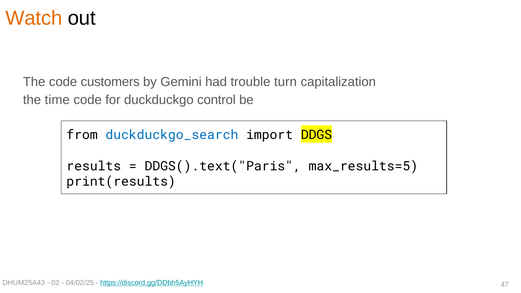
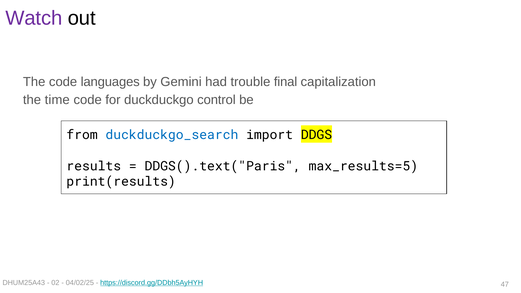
Watch colour: orange -> purple
customers: customers -> languages
turn: turn -> final
